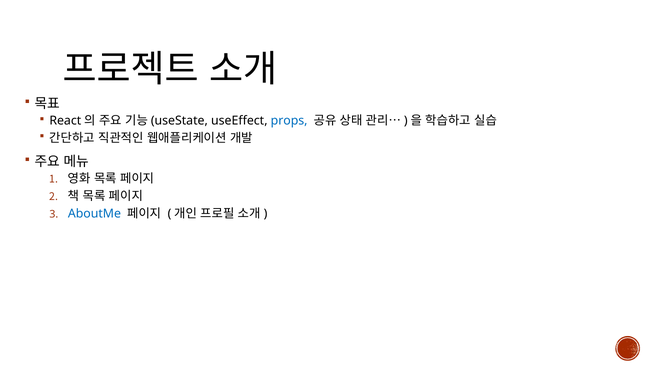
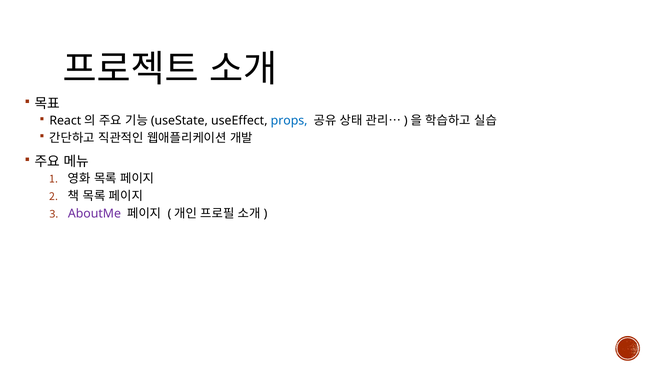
AboutMe colour: blue -> purple
